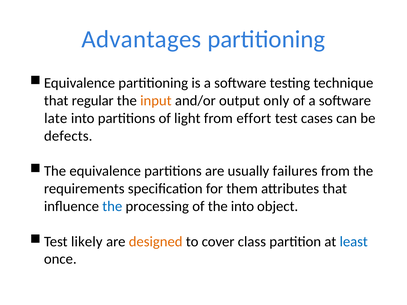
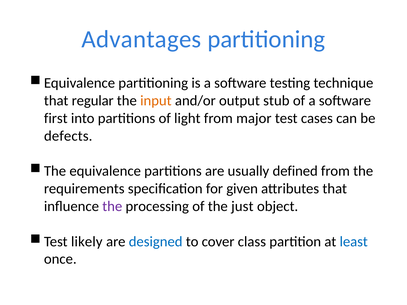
only: only -> stub
late: late -> first
effort: effort -> major
failures: failures -> defined
them: them -> given
the at (112, 206) colour: blue -> purple
the into: into -> just
designed colour: orange -> blue
